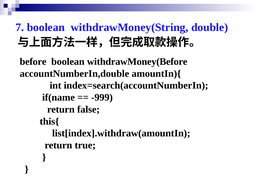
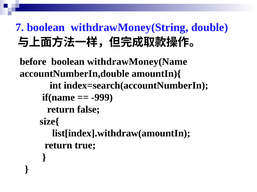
withdrawMoney(Before: withdrawMoney(Before -> withdrawMoney(Name
this{: this{ -> size{
